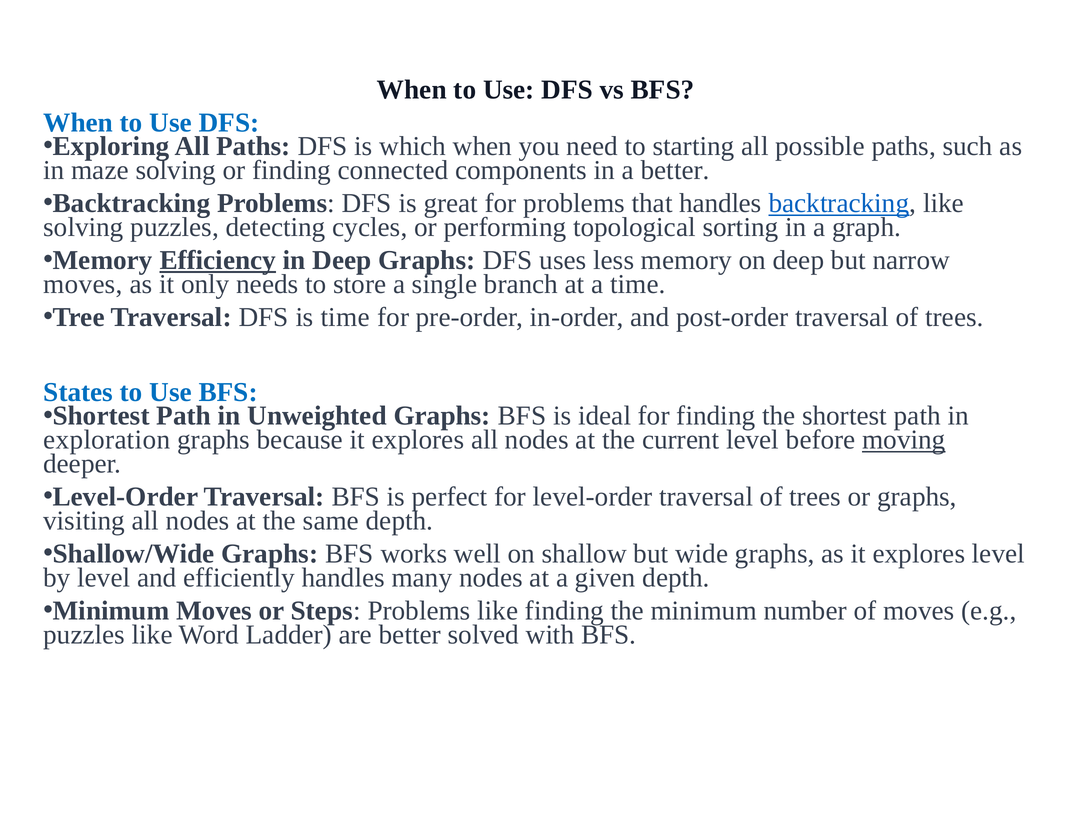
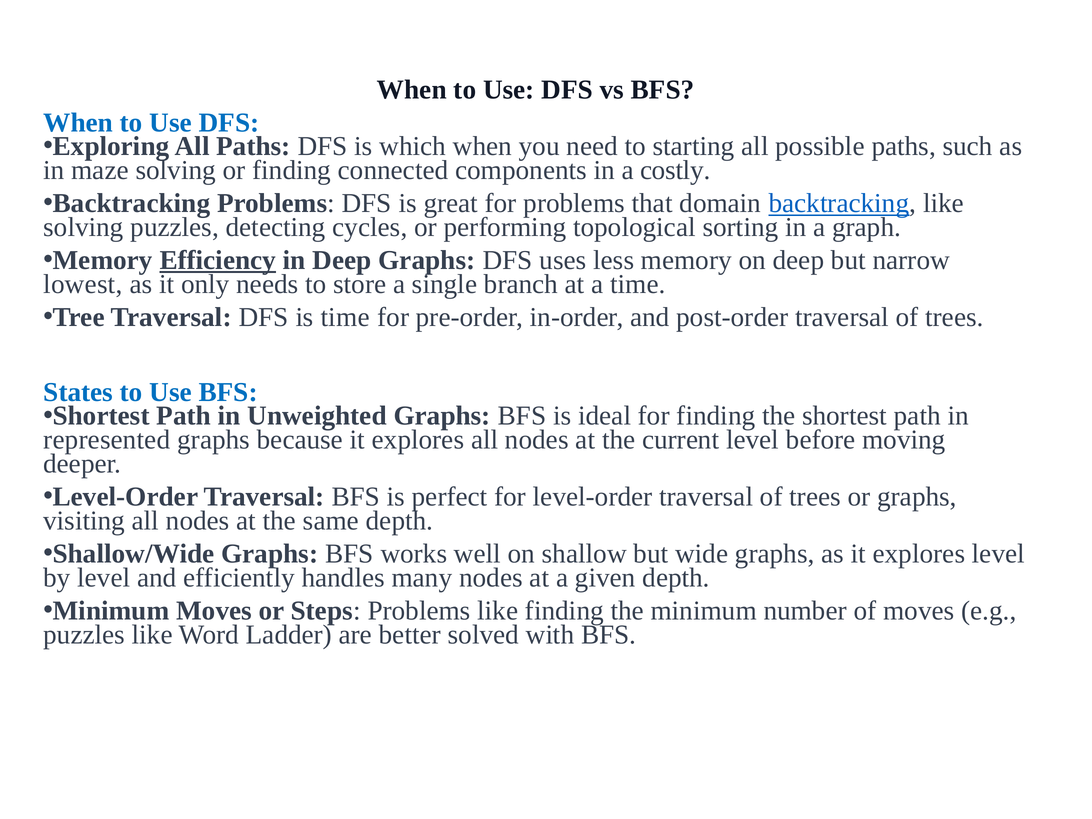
a better: better -> costly
that handles: handles -> domain
moves at (83, 284): moves -> lowest
exploration: exploration -> represented
moving underline: present -> none
